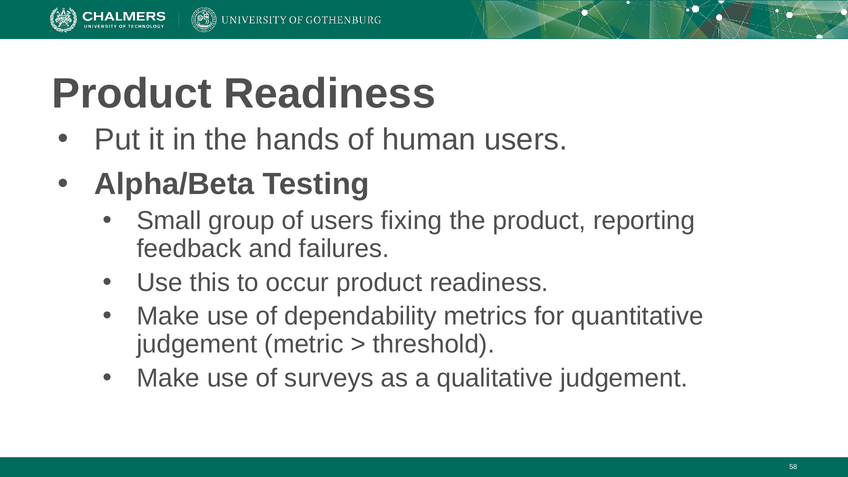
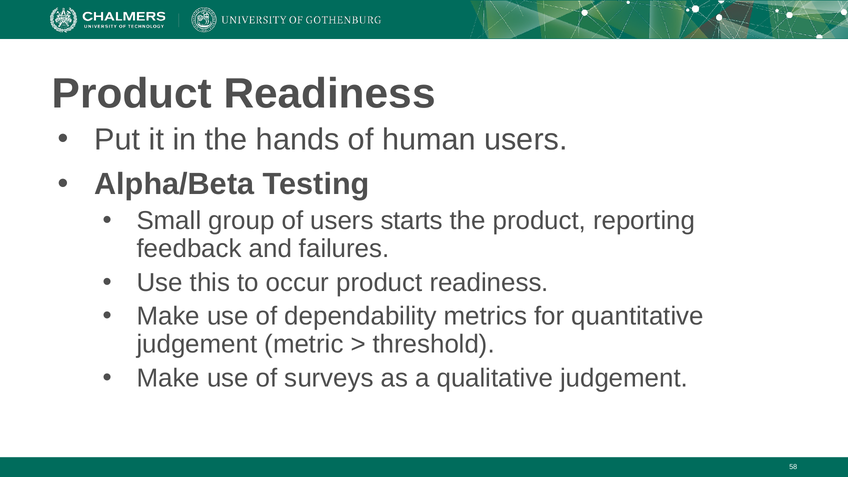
fixing: fixing -> starts
